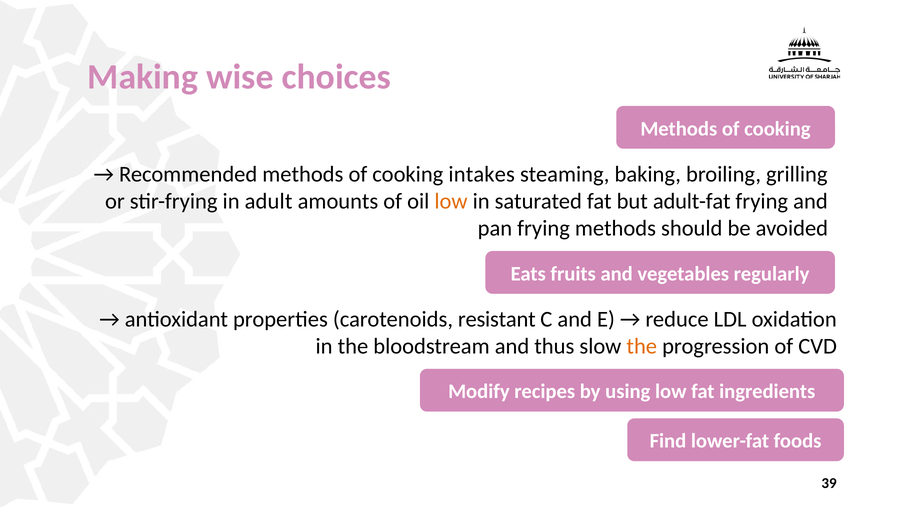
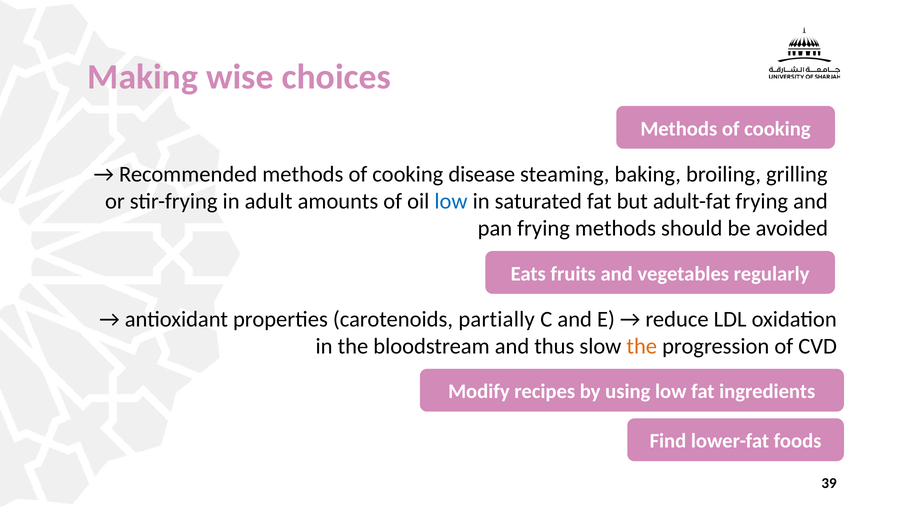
intakes: intakes -> disease
low at (451, 202) colour: orange -> blue
resistant: resistant -> partially
